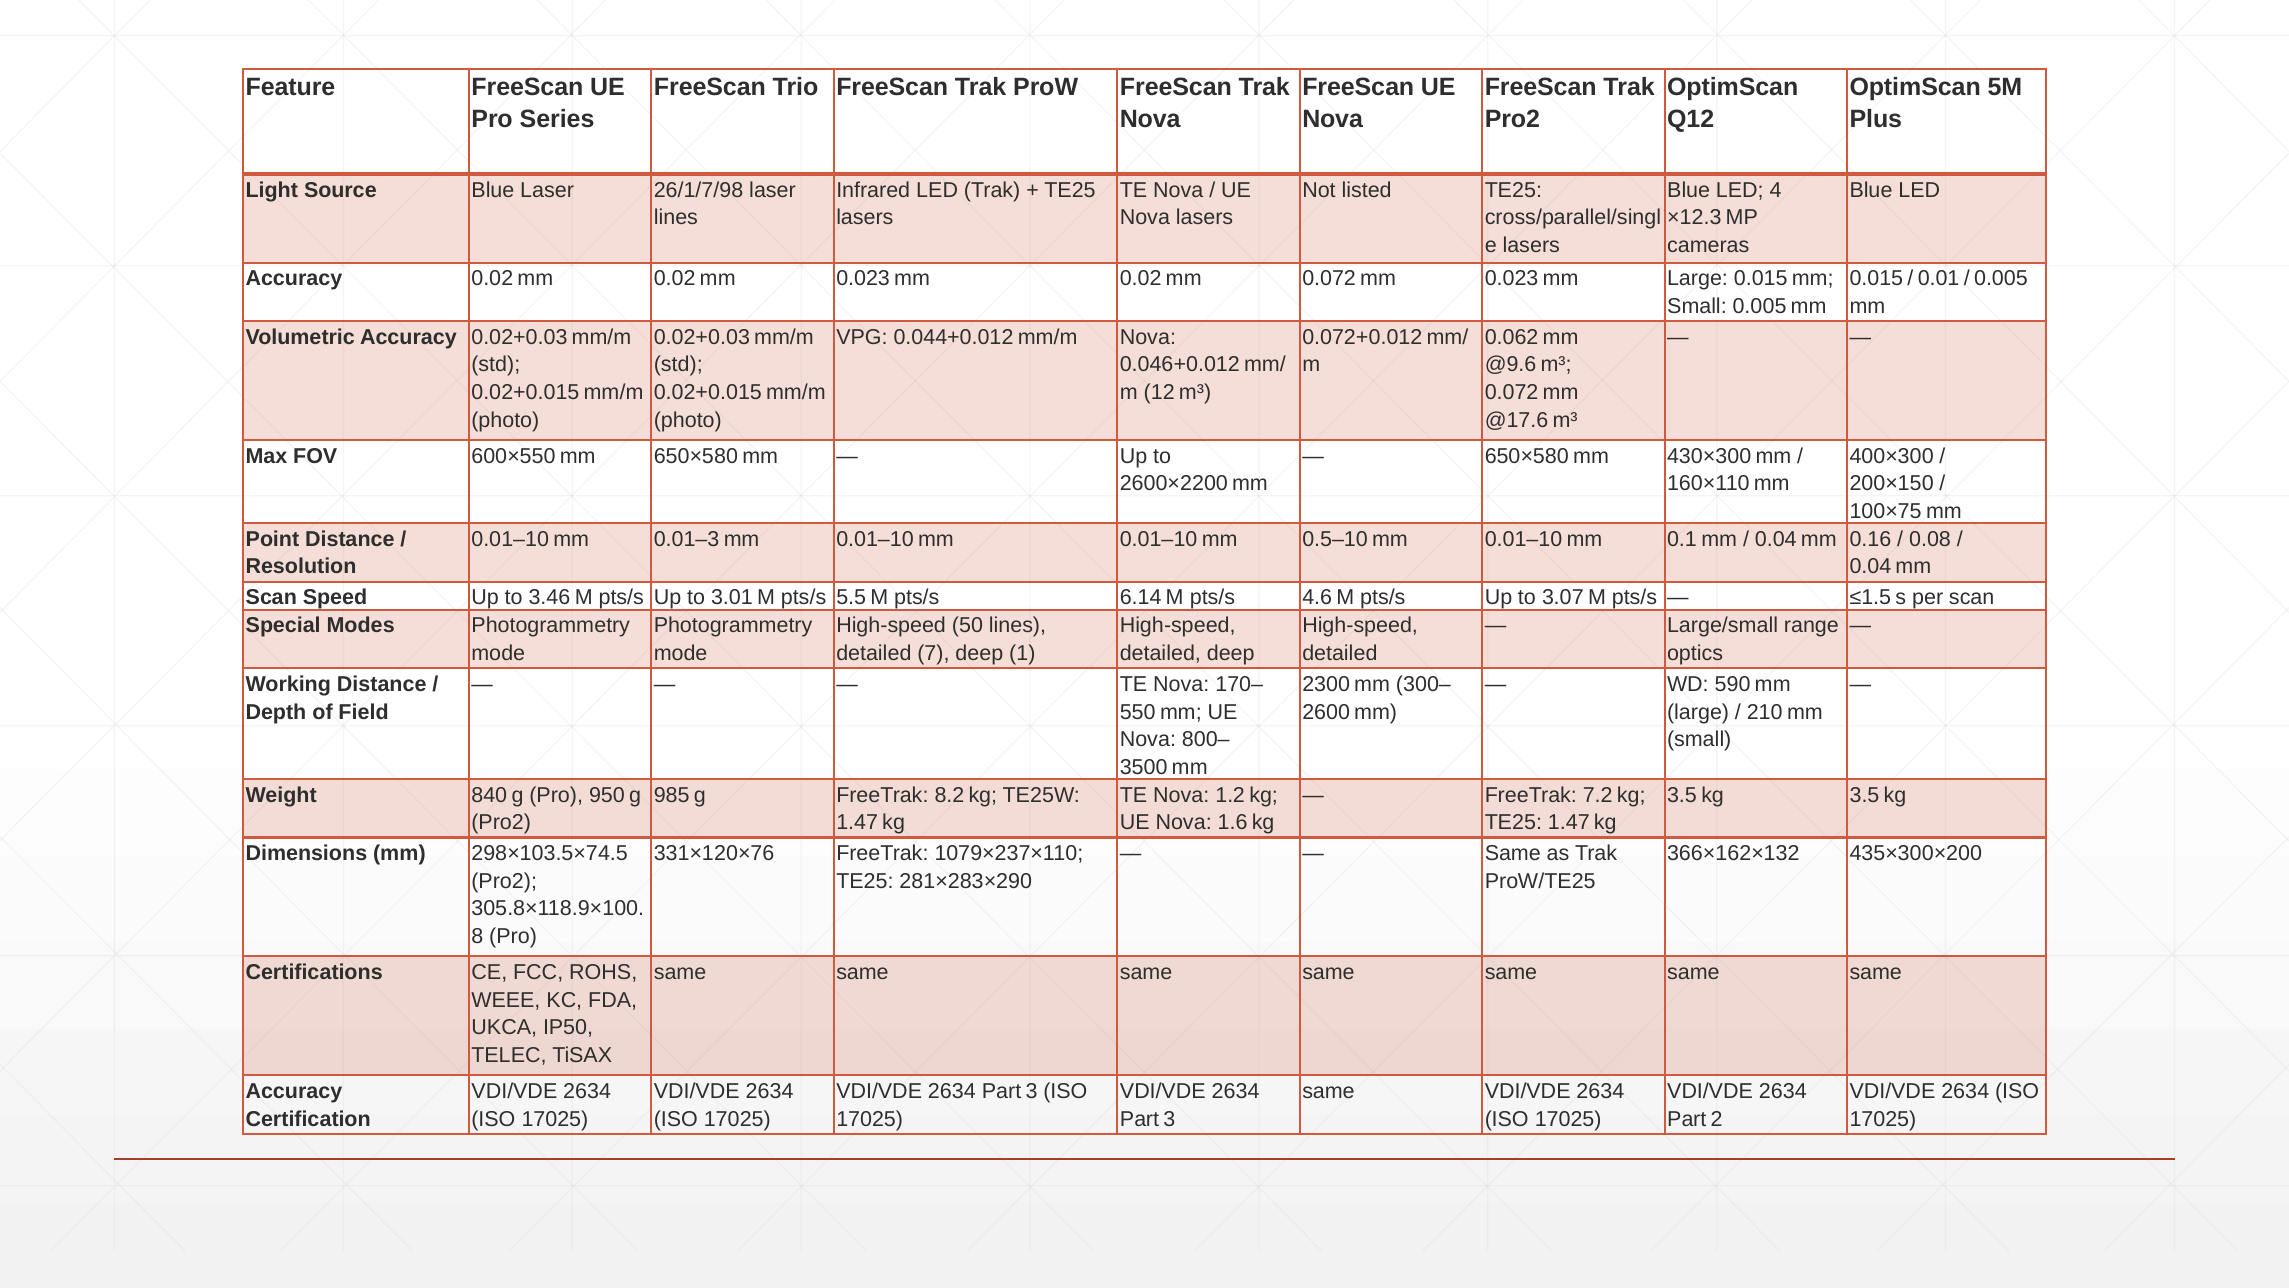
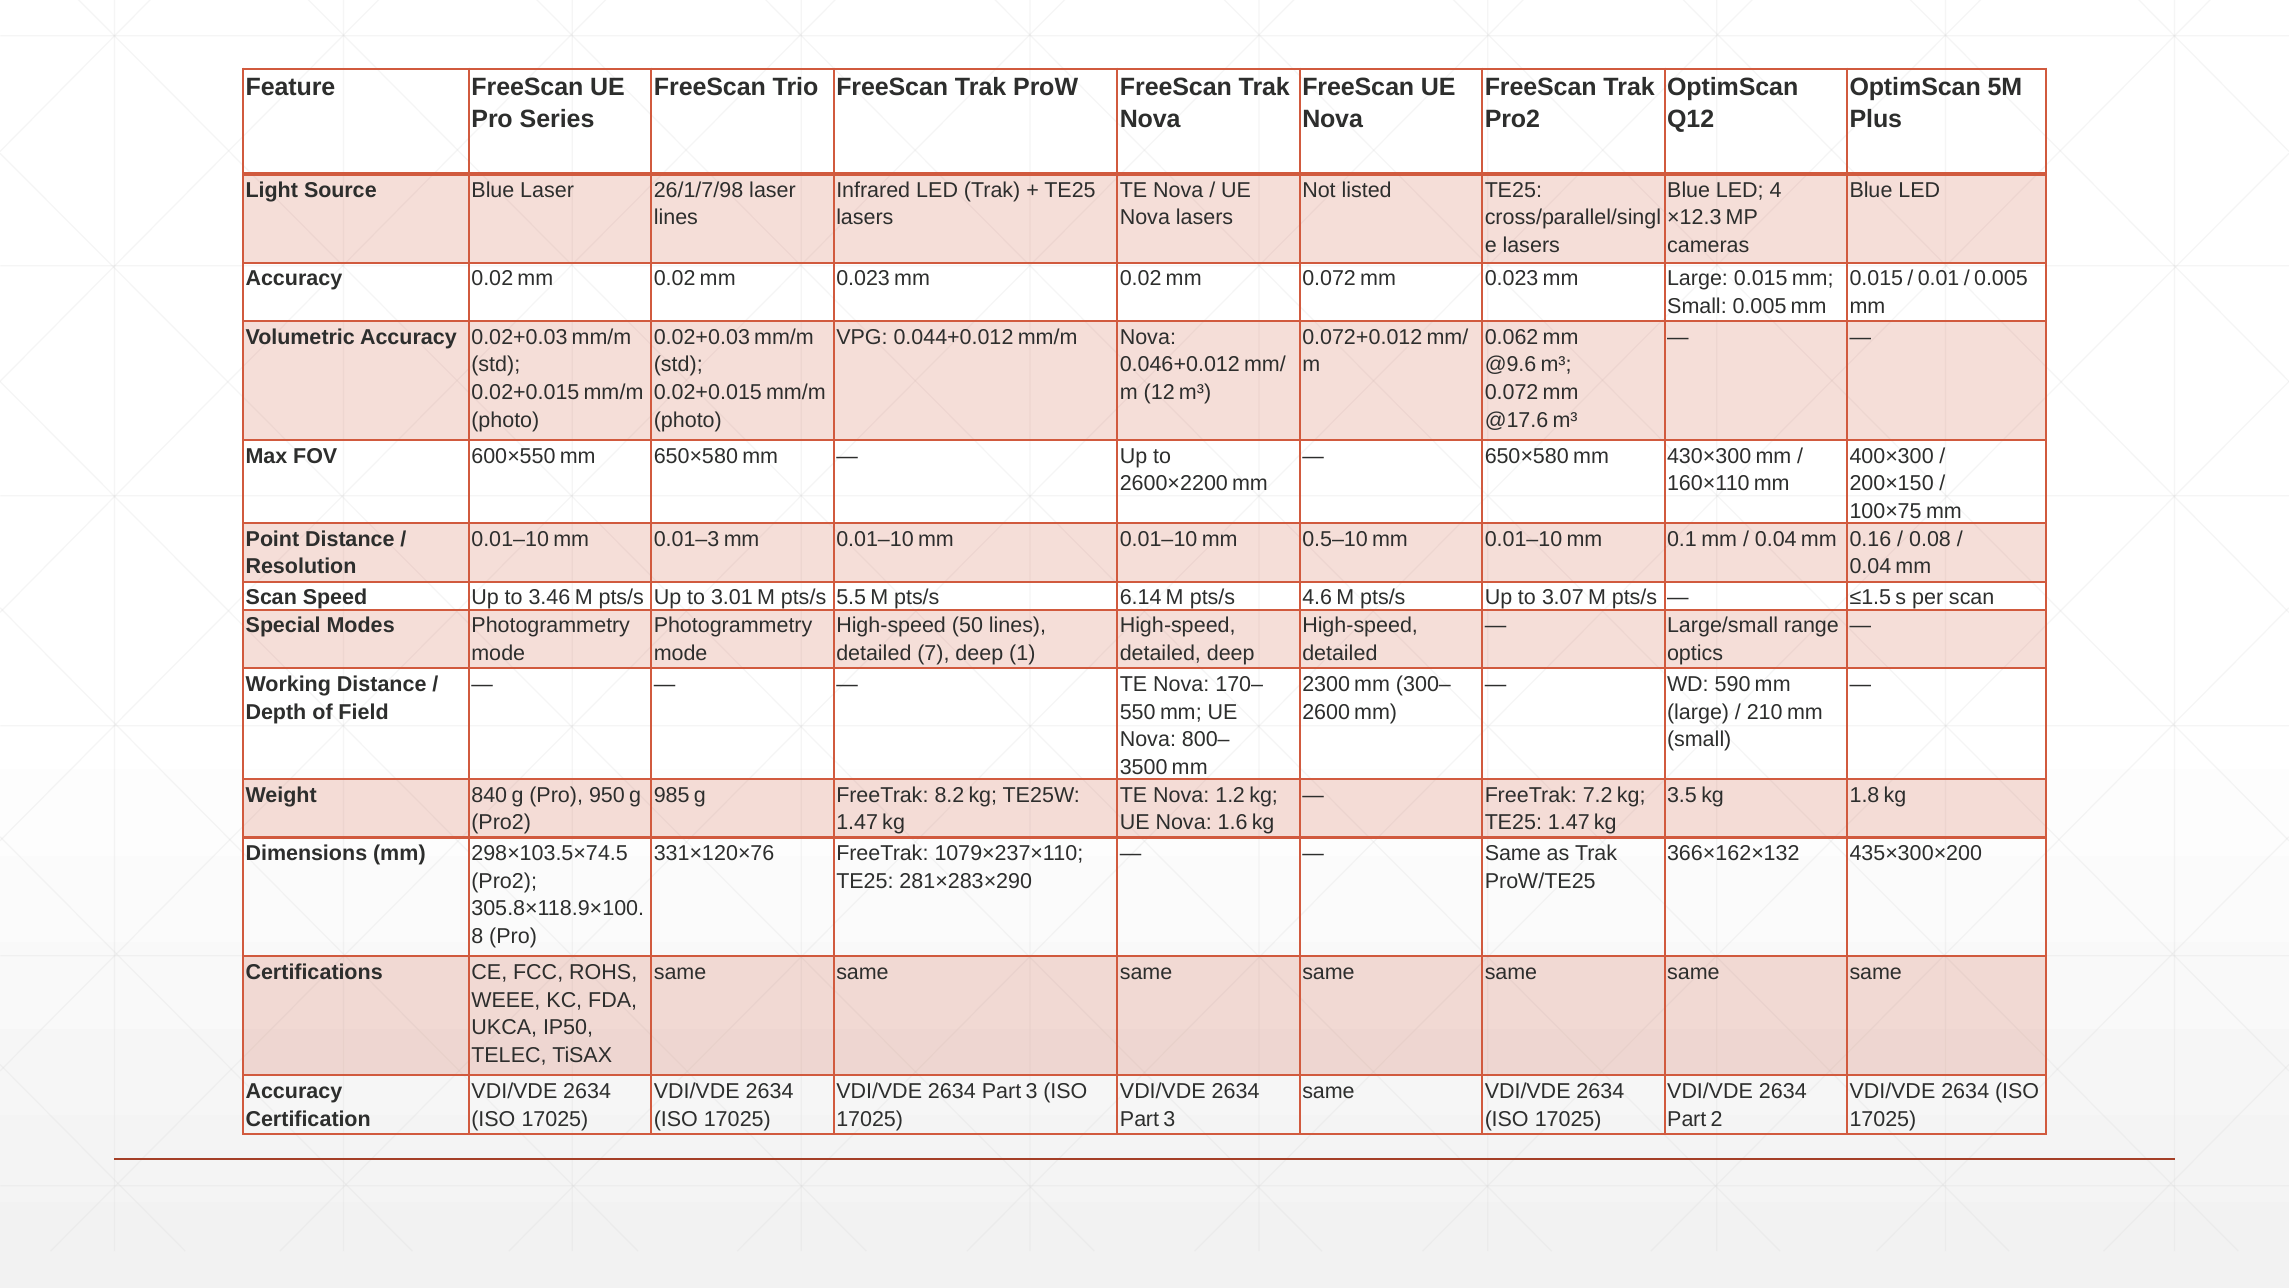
3.5 kg 3.5: 3.5 -> 1.8
